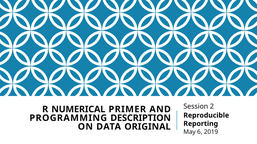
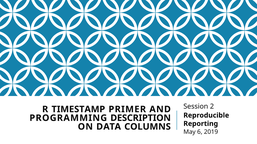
NUMERICAL: NUMERICAL -> TIMESTAMP
ORIGINAL: ORIGINAL -> COLUMNS
